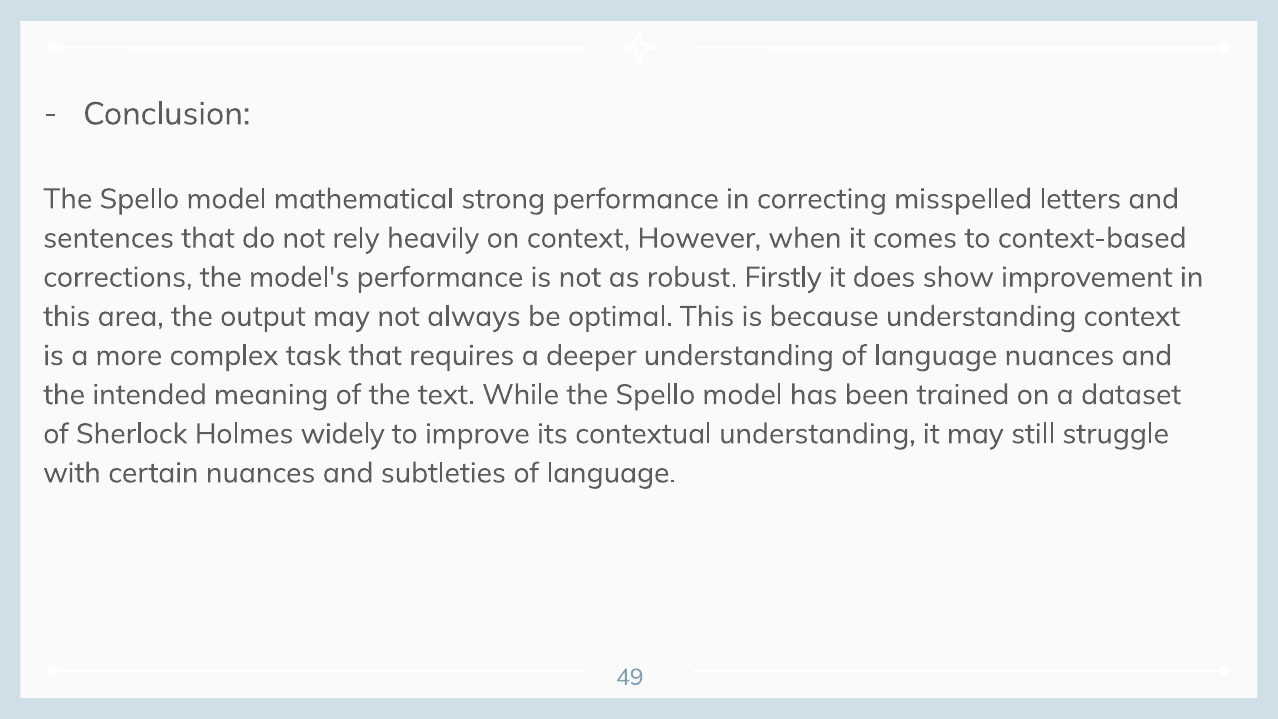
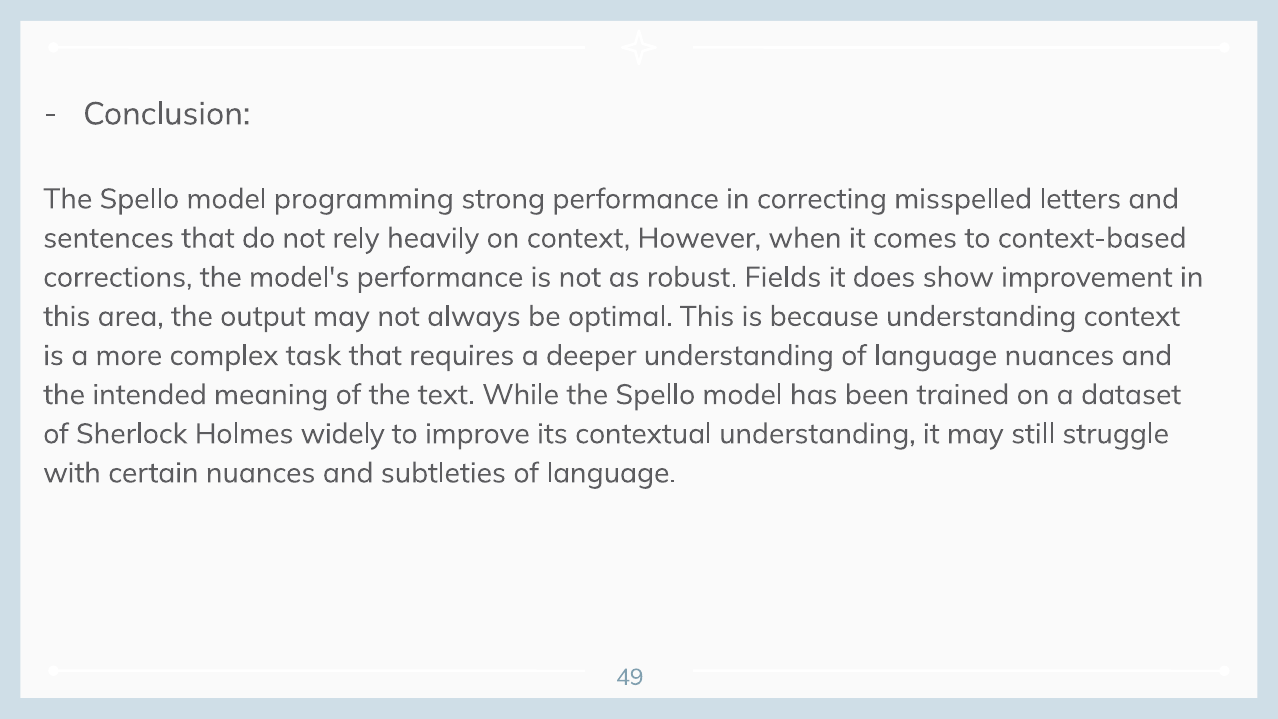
mathematical: mathematical -> programming
Firstly: Firstly -> Fields
